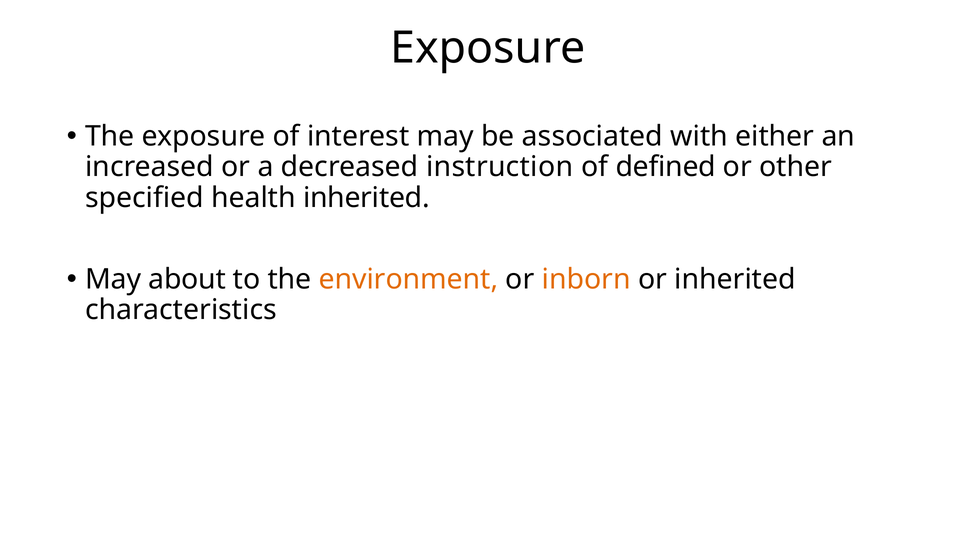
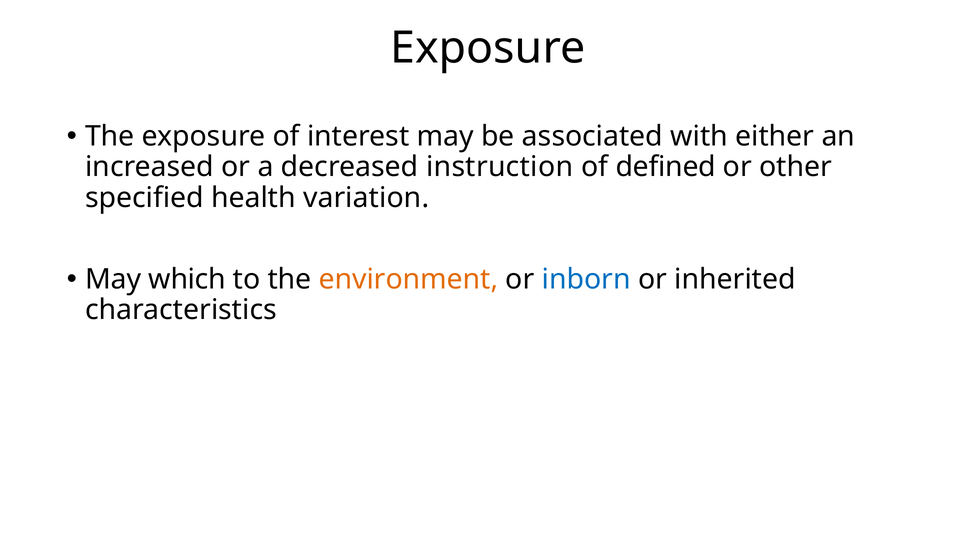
health inherited: inherited -> variation
about: about -> which
inborn colour: orange -> blue
